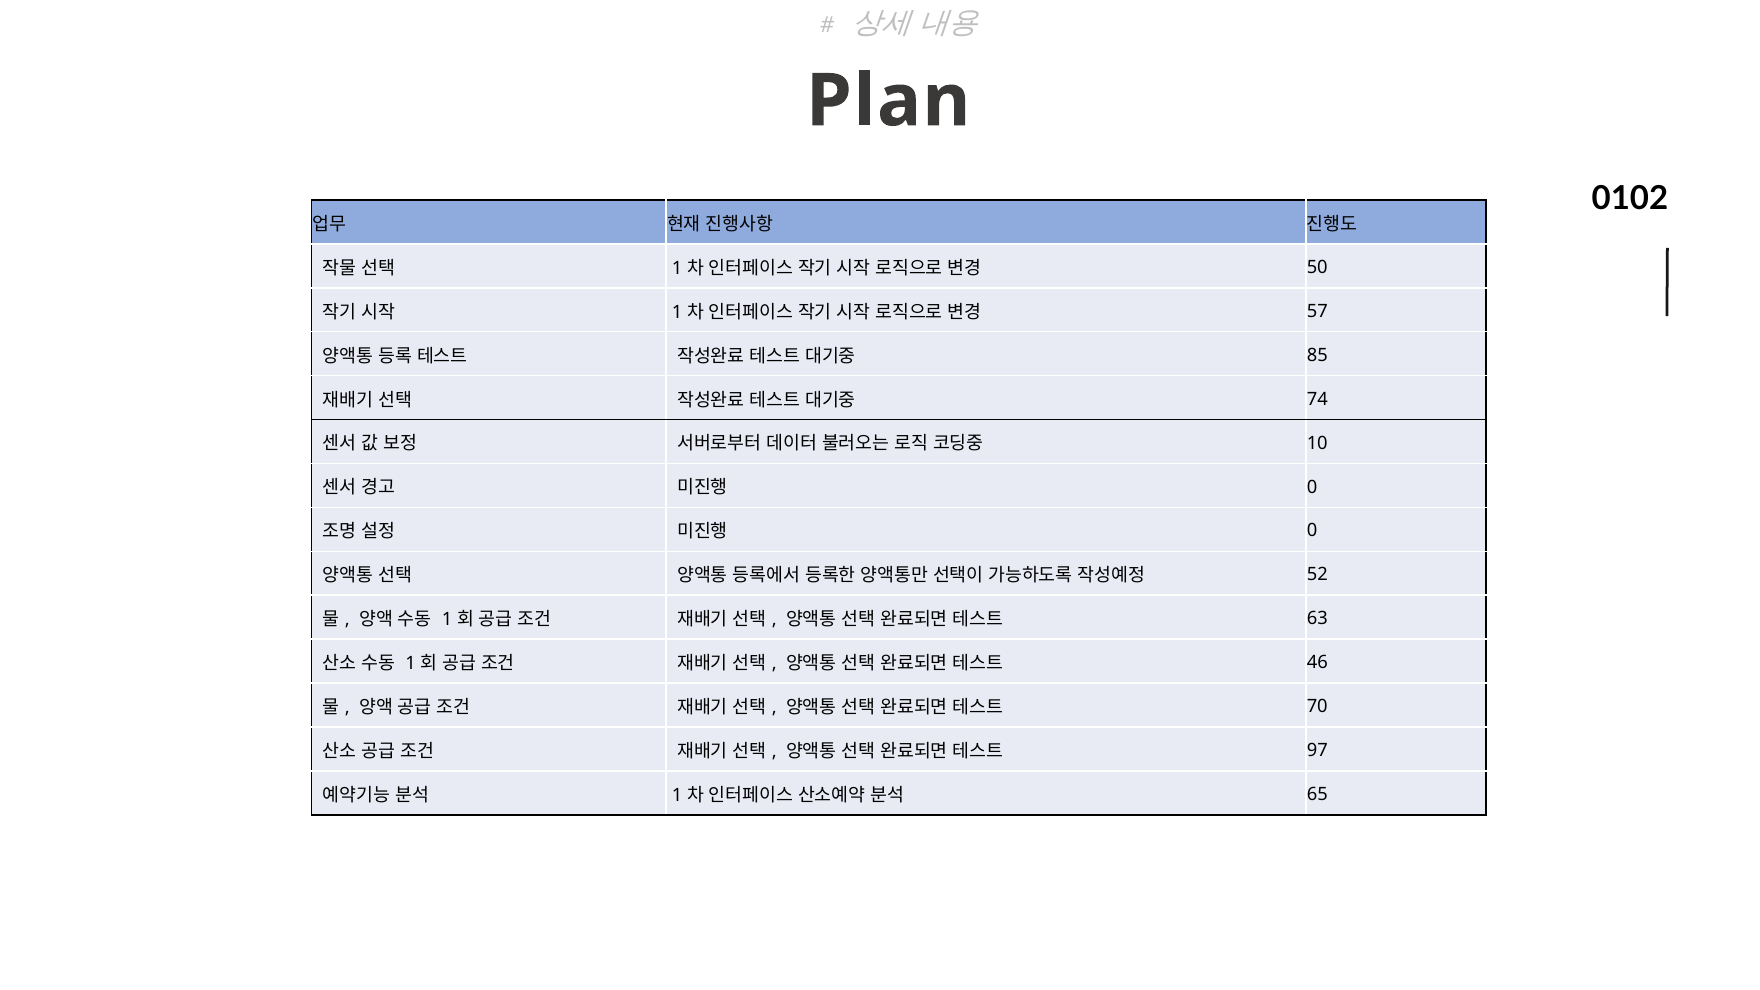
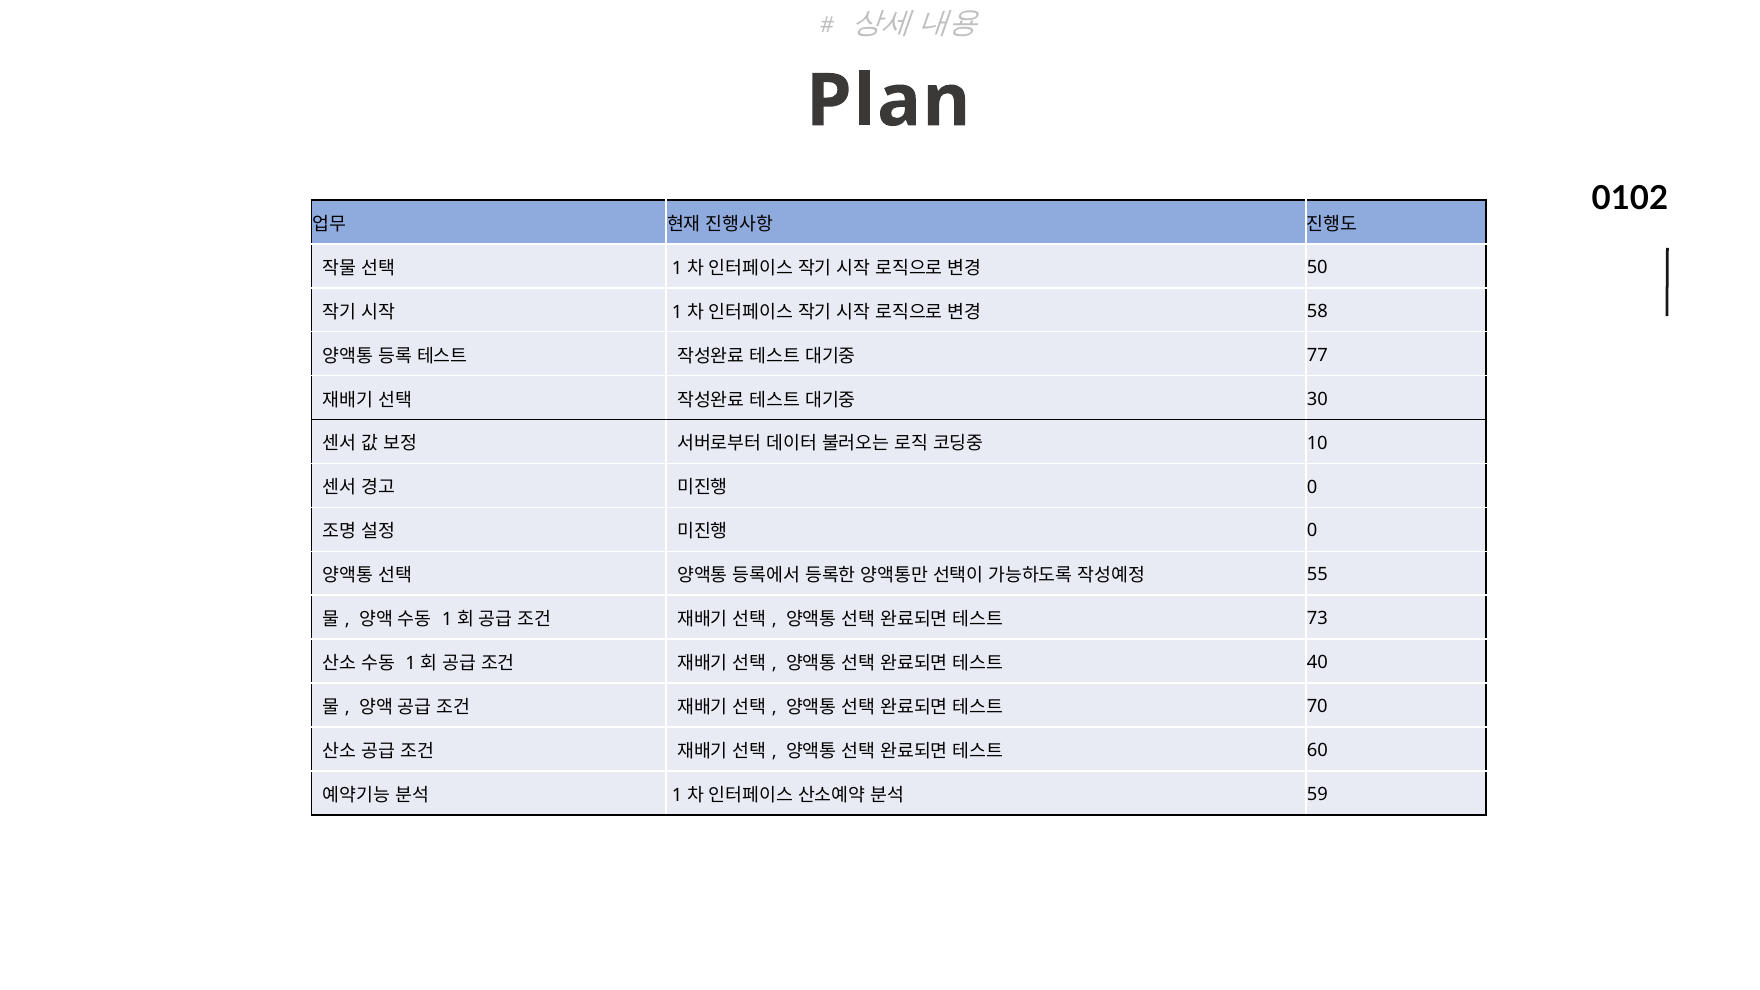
57: 57 -> 58
85: 85 -> 77
74: 74 -> 30
52: 52 -> 55
63: 63 -> 73
46: 46 -> 40
97: 97 -> 60
65: 65 -> 59
